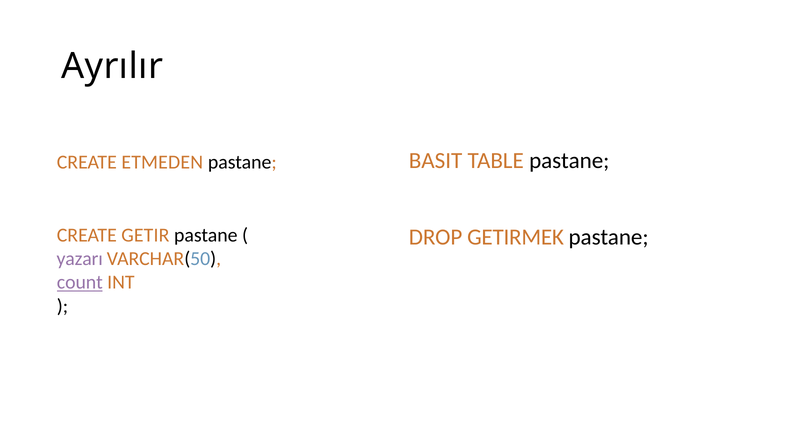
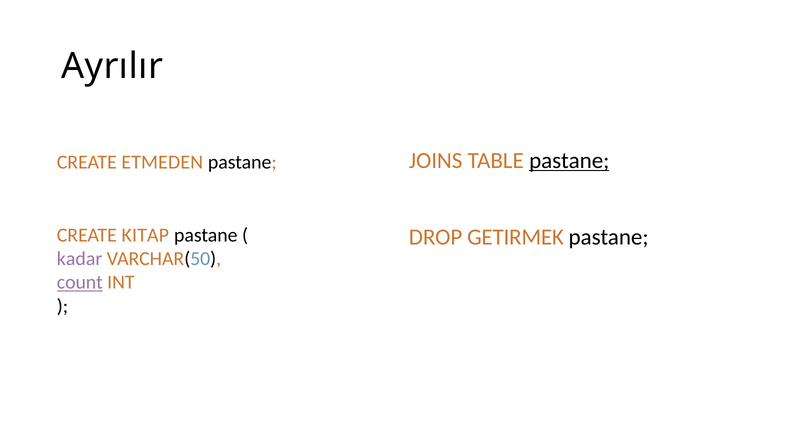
BASIT: BASIT -> JOINS
pastane at (569, 161) underline: none -> present
GETIR: GETIR -> KITAP
yazarı: yazarı -> kadar
